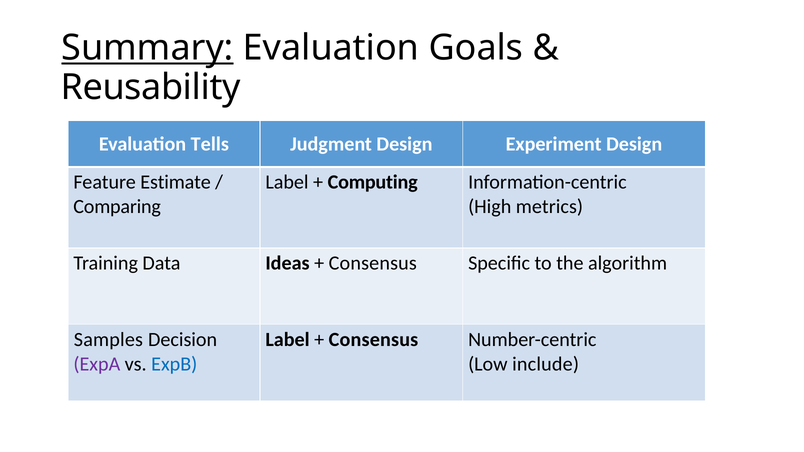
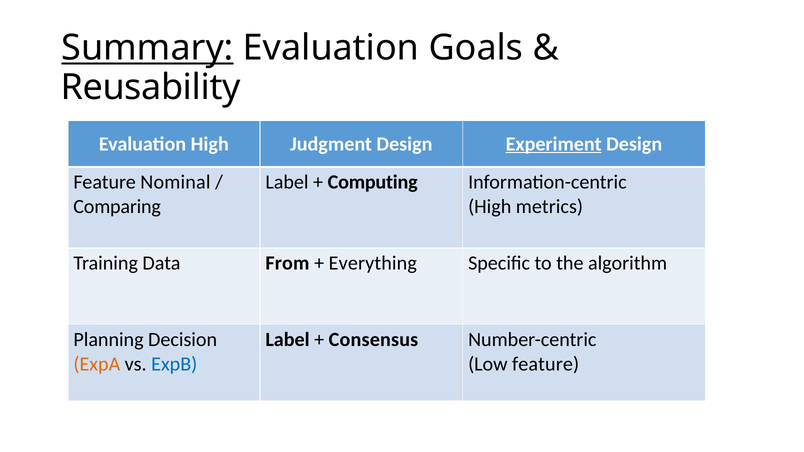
Evaluation Tells: Tells -> High
Experiment underline: none -> present
Estimate: Estimate -> Nominal
Ideas: Ideas -> From
Consensus at (373, 263): Consensus -> Everything
Samples: Samples -> Planning
ExpA colour: purple -> orange
Low include: include -> feature
